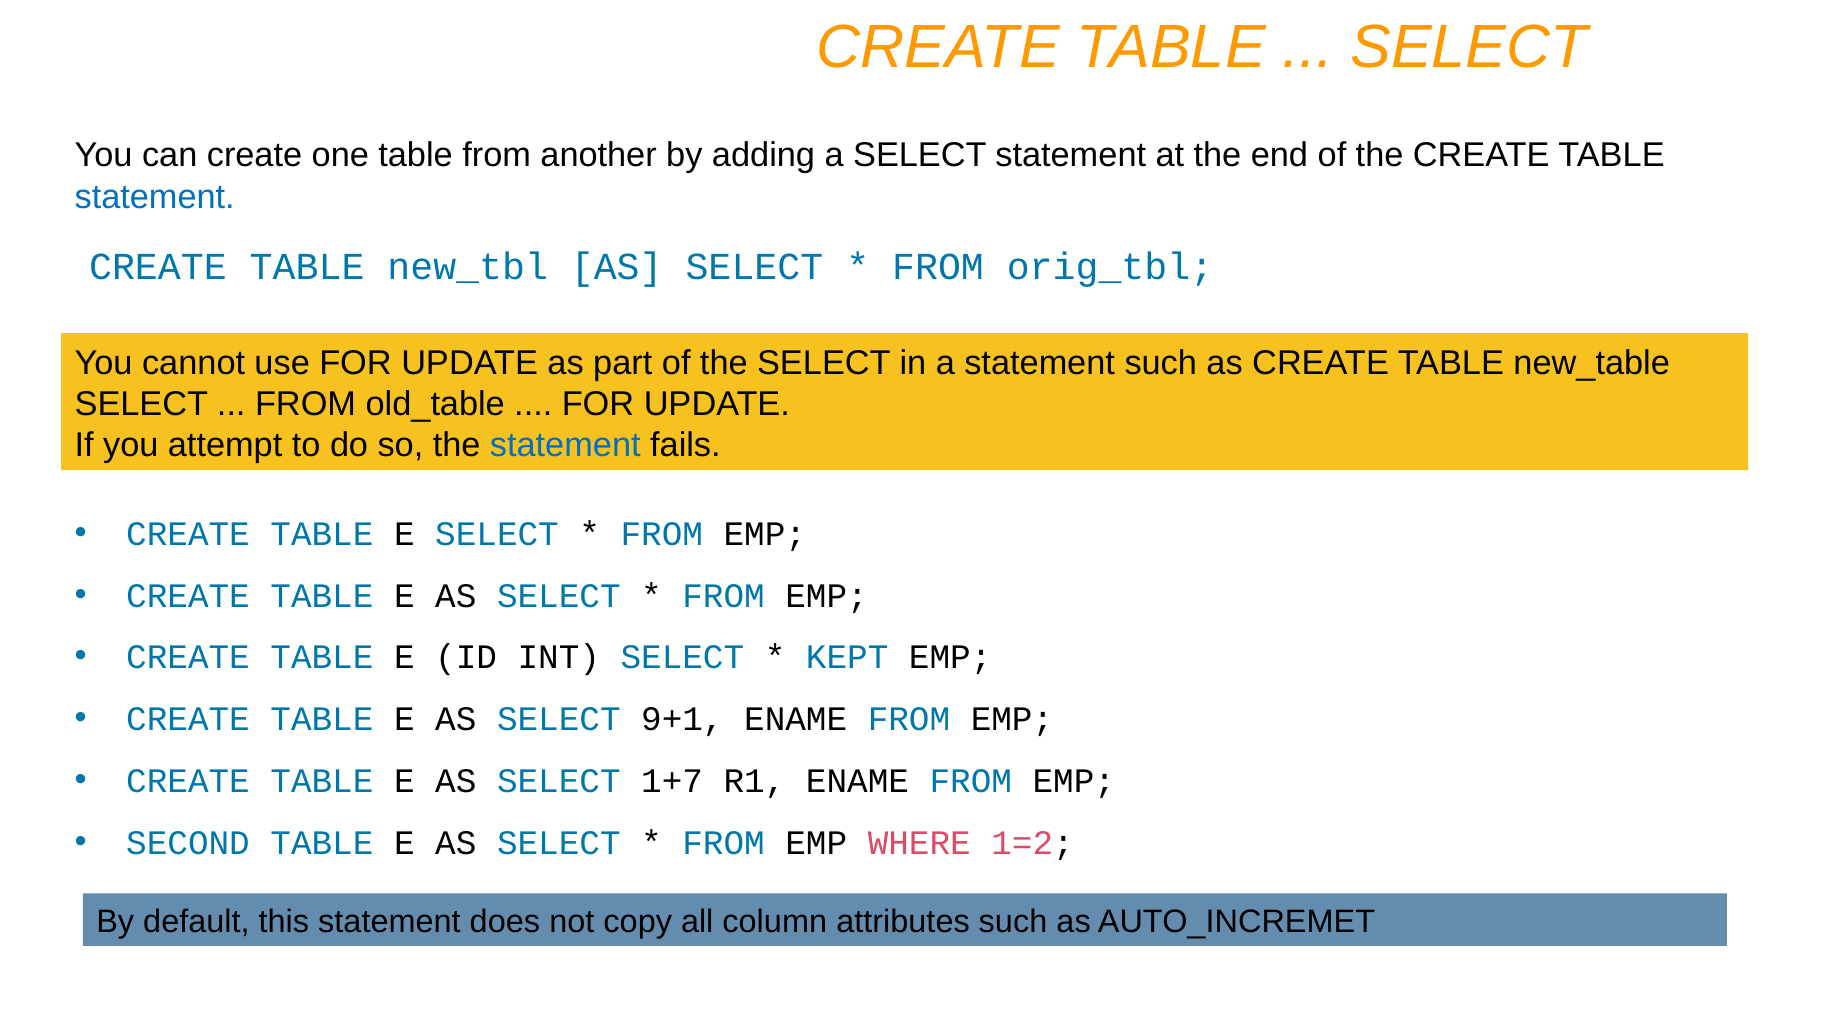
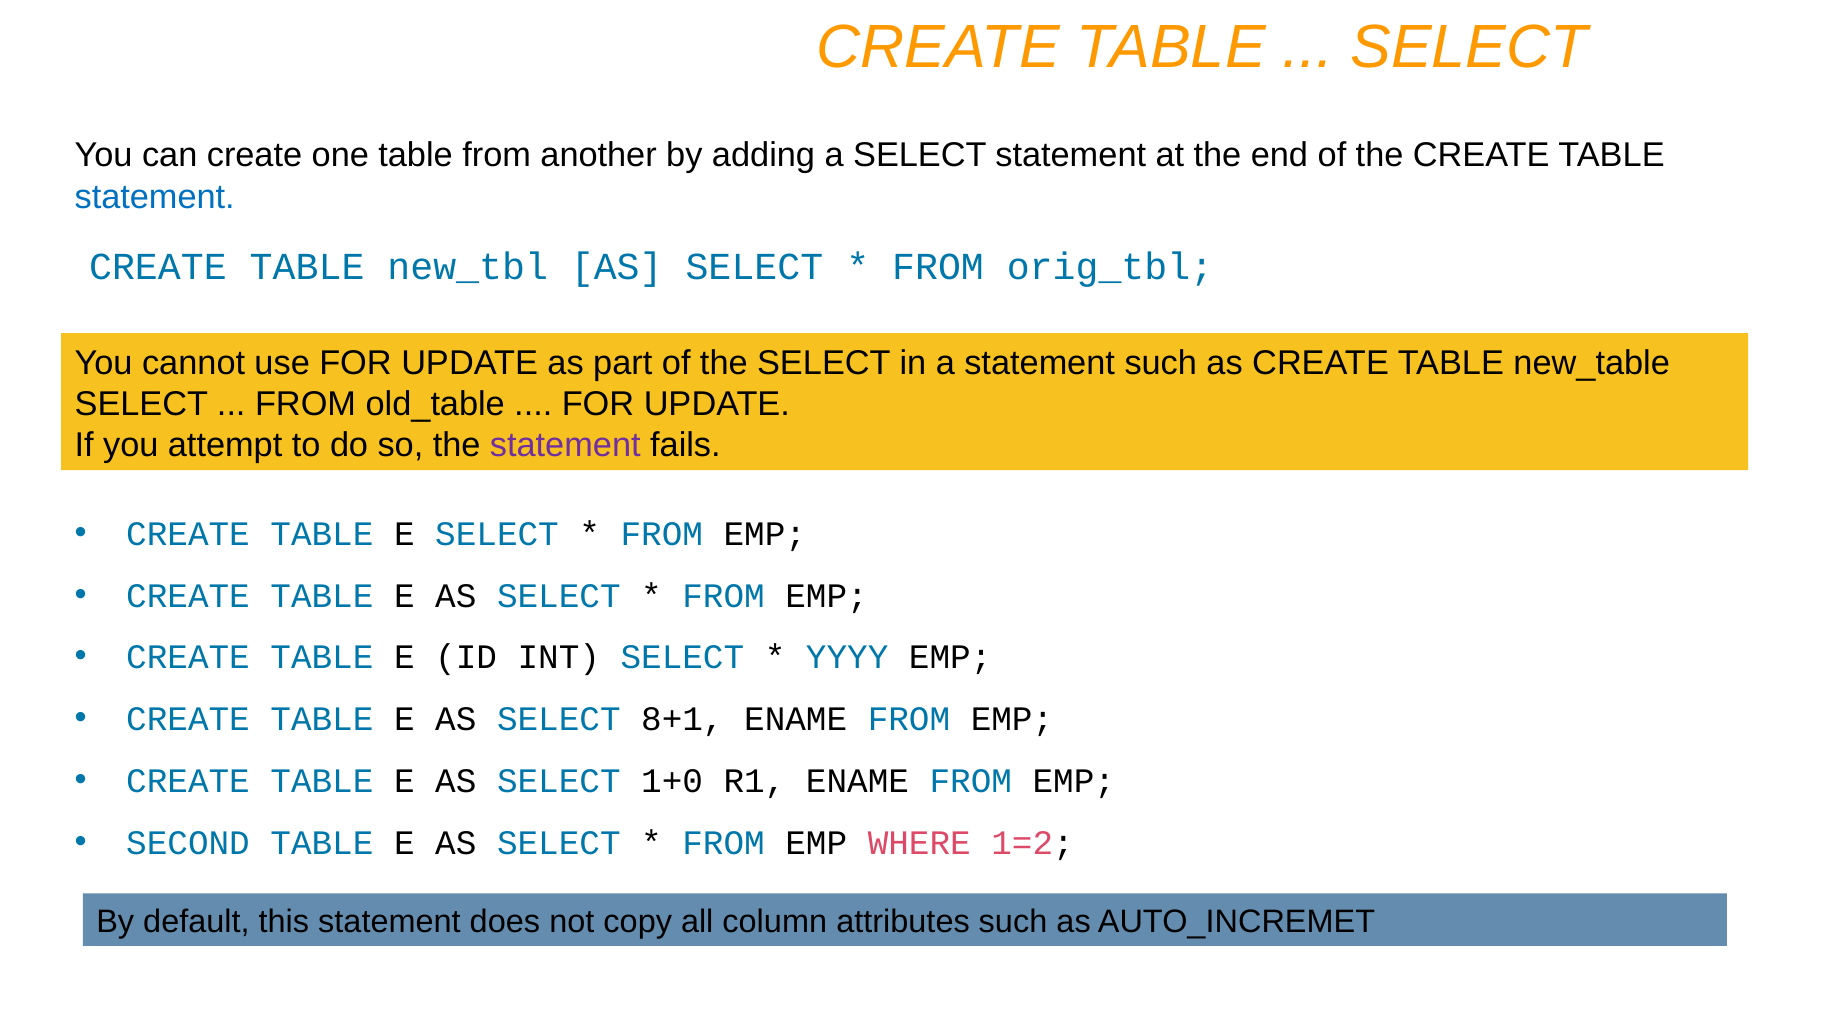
statement at (565, 445) colour: blue -> purple
KEPT: KEPT -> YYYY
9+1: 9+1 -> 8+1
1+7: 1+7 -> 1+0
